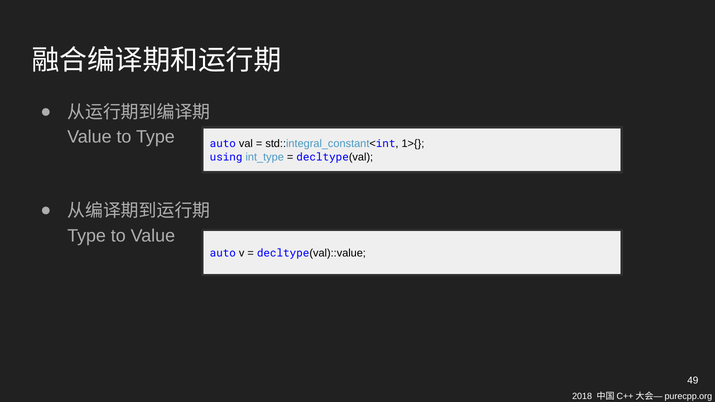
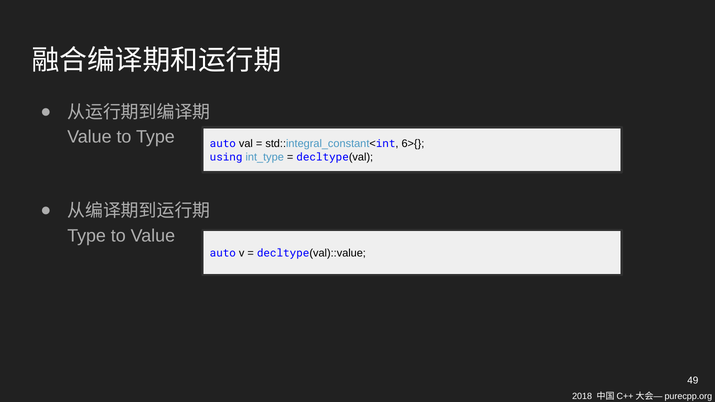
1>{: 1>{ -> 6>{
